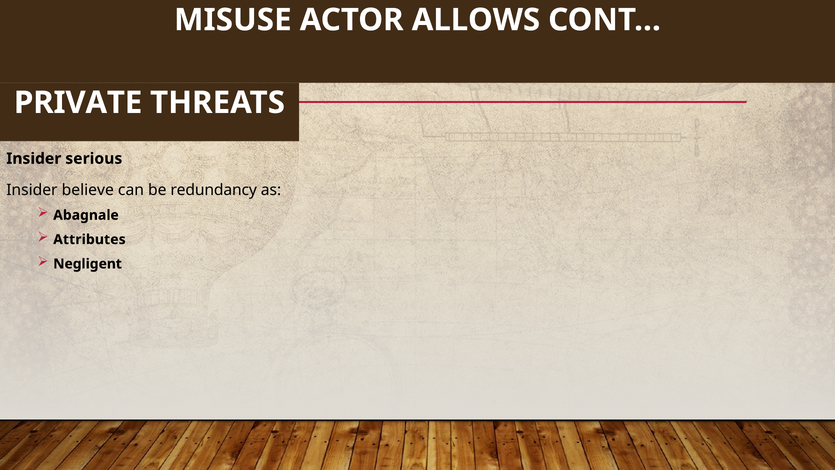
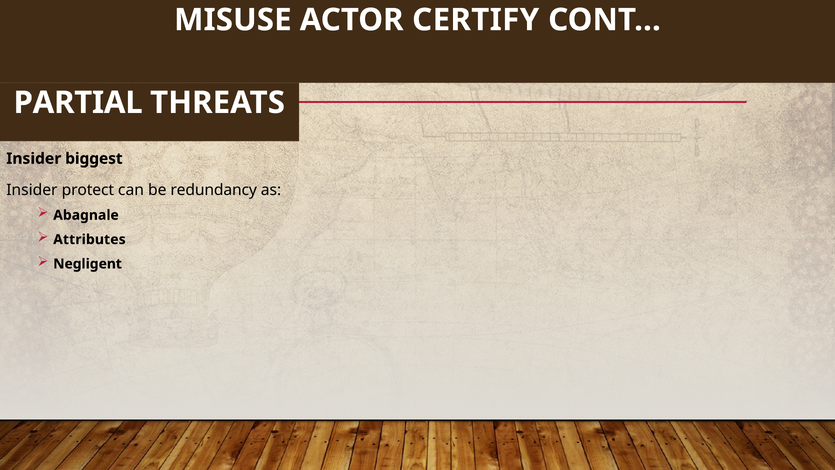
ALLOWS: ALLOWS -> CERTIFY
PRIVATE: PRIVATE -> PARTIAL
serious: serious -> biggest
believe: believe -> protect
